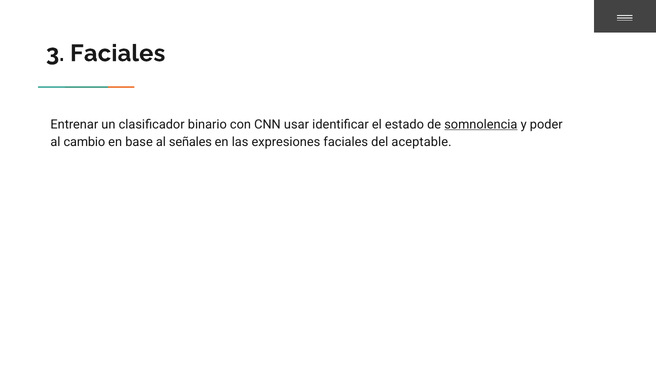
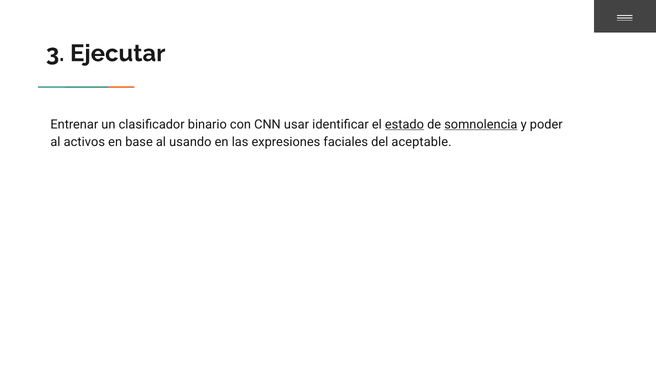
3 Faciales: Faciales -> Ejecutar
estado underline: none -> present
cambio: cambio -> activos
señales: señales -> usando
